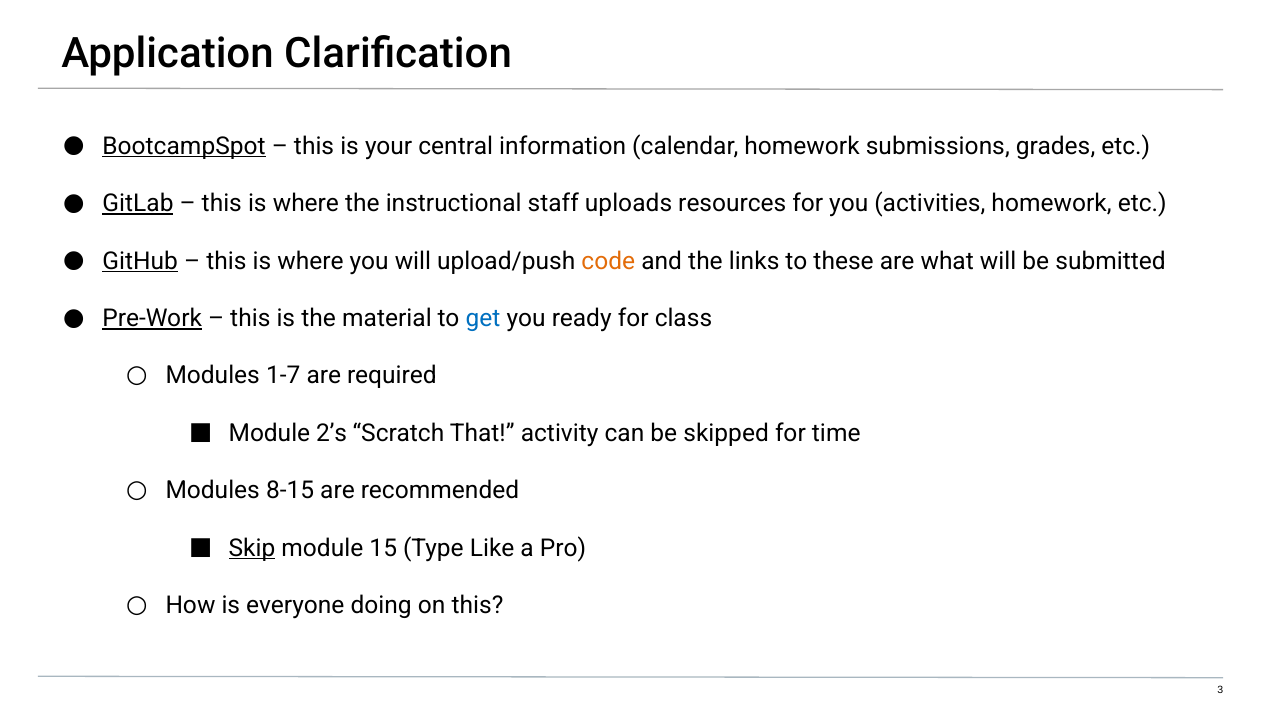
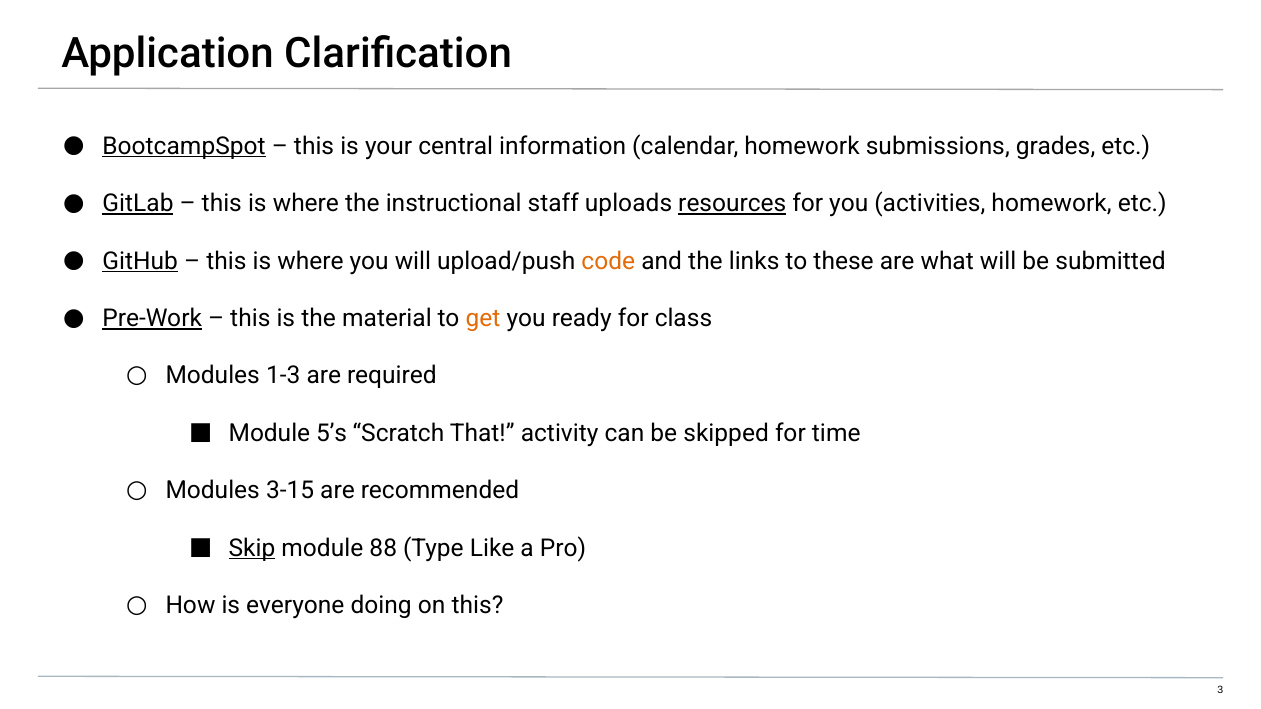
resources underline: none -> present
get colour: blue -> orange
1-7: 1-7 -> 1-3
2’s: 2’s -> 5’s
8-15: 8-15 -> 3-15
15: 15 -> 88
